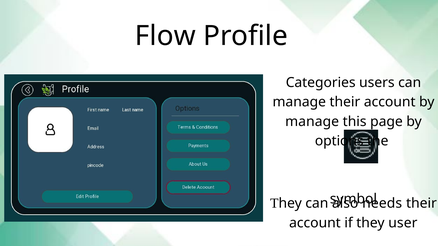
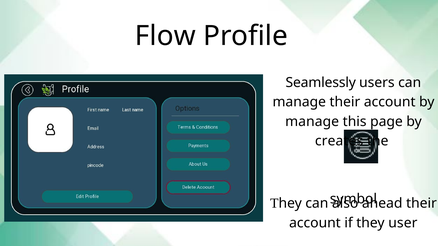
Categories: Categories -> Seamlessly
options: options -> creates
needs: needs -> ahead
